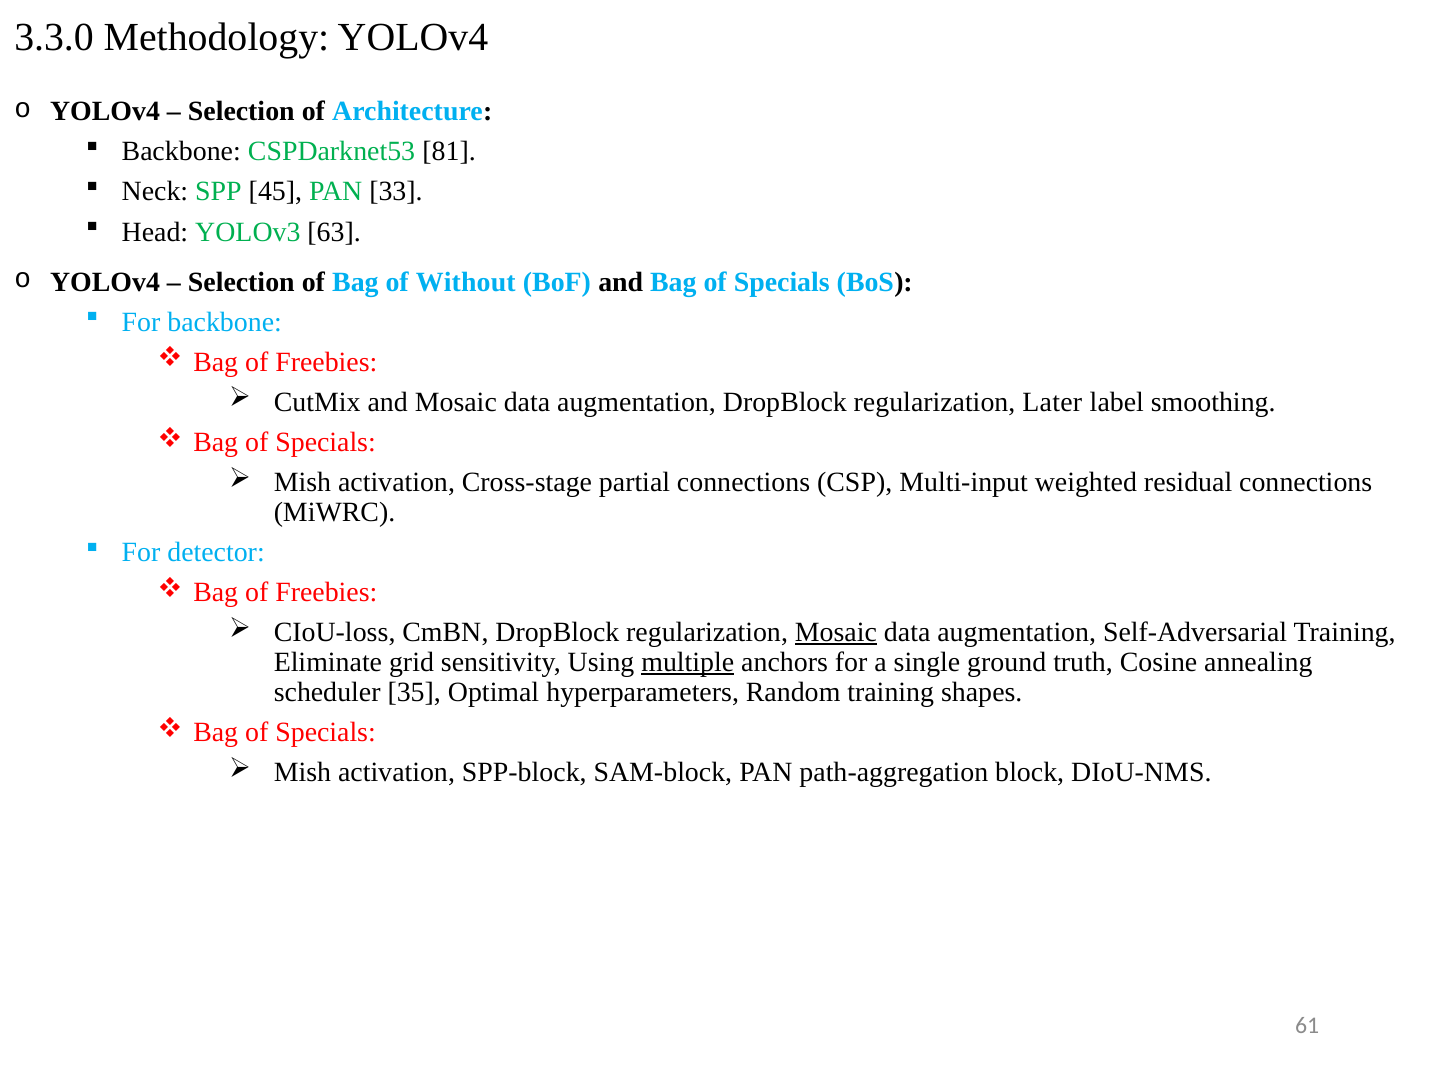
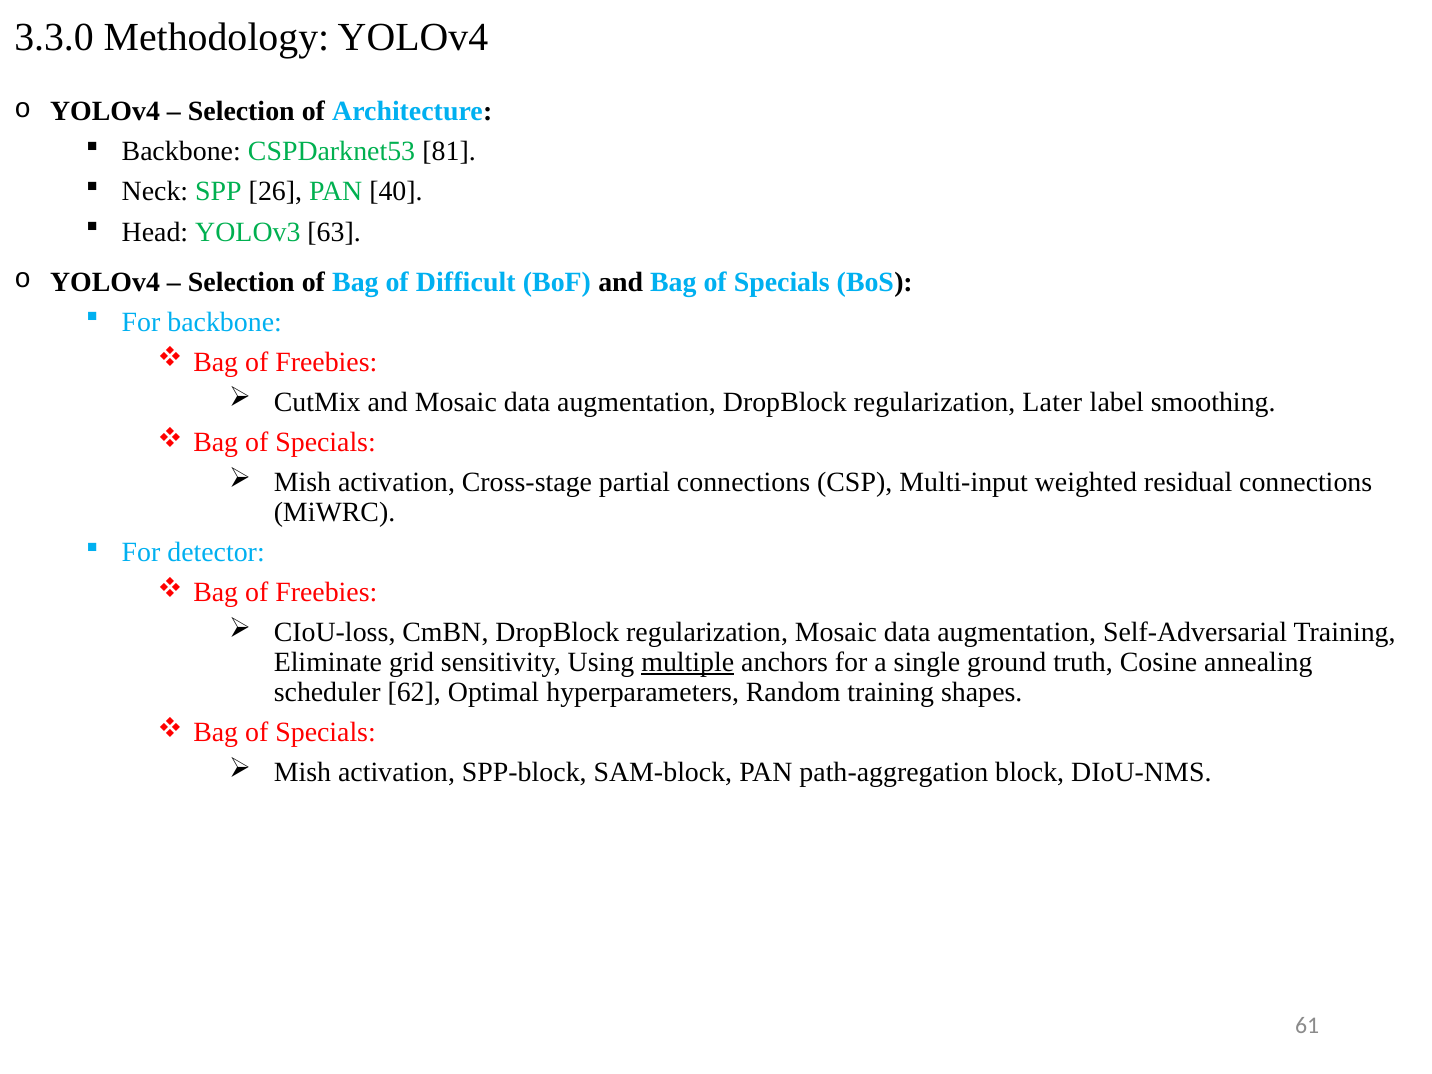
45: 45 -> 26
33: 33 -> 40
Without: Without -> Difficult
Mosaic at (836, 632) underline: present -> none
35: 35 -> 62
